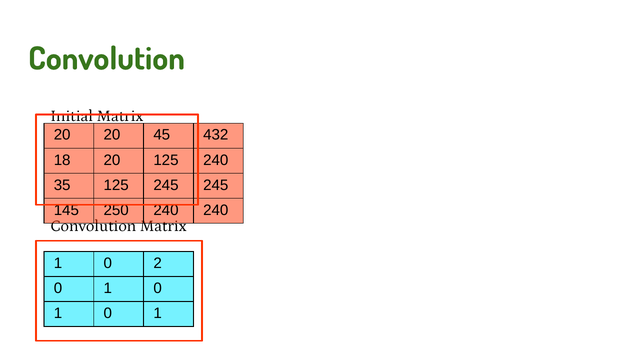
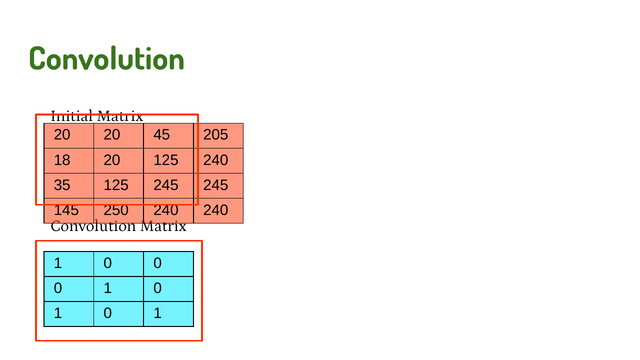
432: 432 -> 205
1 0 2: 2 -> 0
